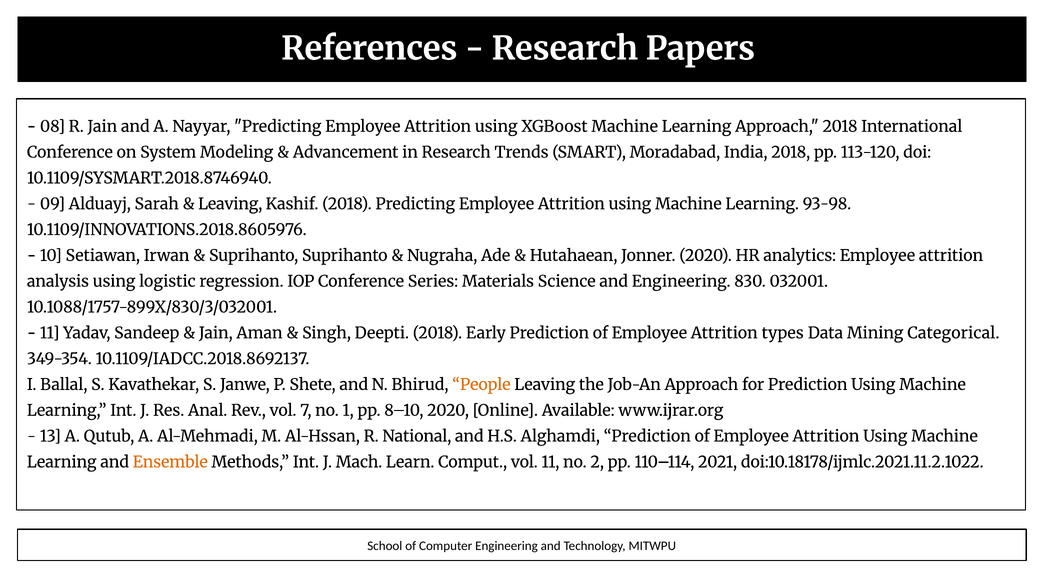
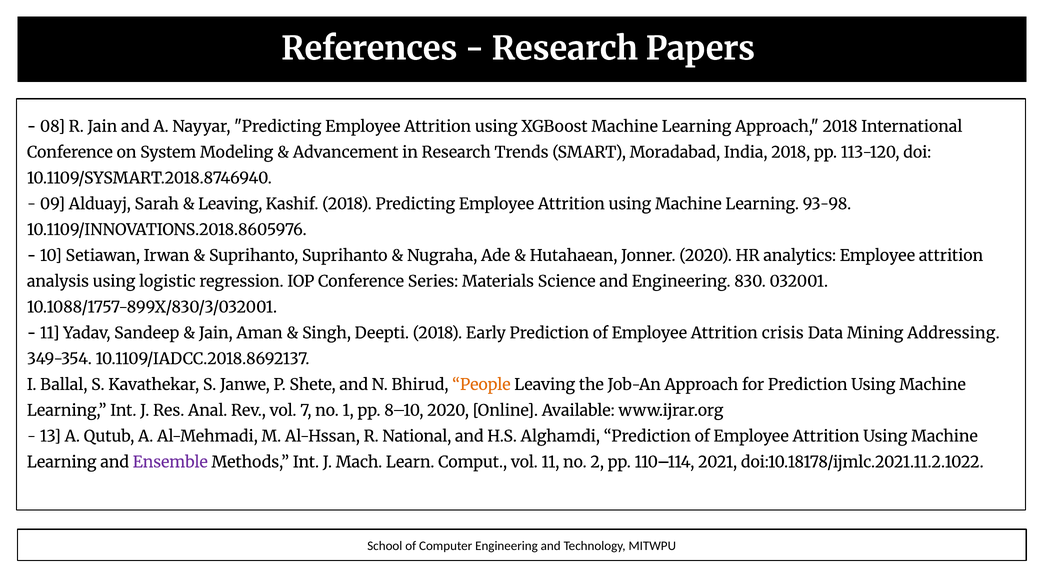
types: types -> crisis
Categorical: Categorical -> Addressing
Ensemble colour: orange -> purple
